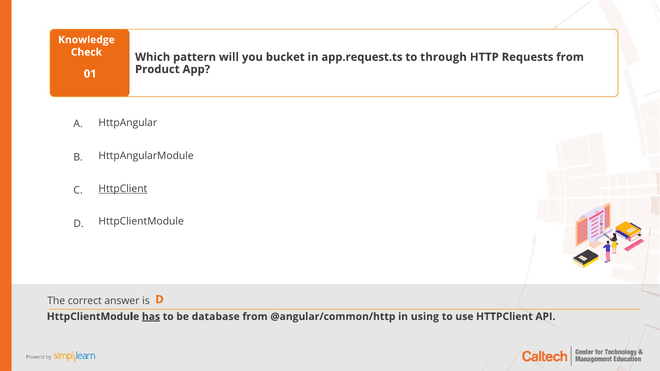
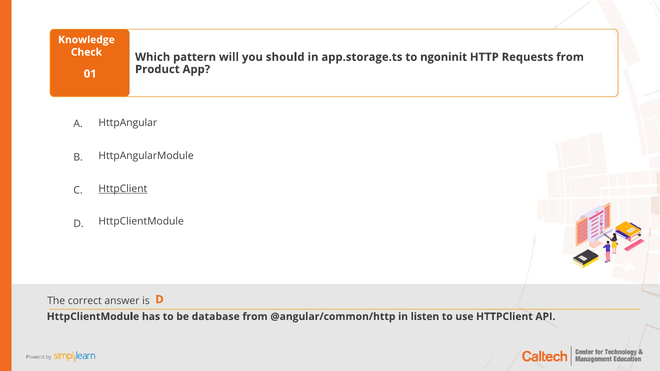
bucket: bucket -> should
app.request.ts: app.request.ts -> app.storage.ts
through: through -> ngoninit
has underline: present -> none
using: using -> listen
